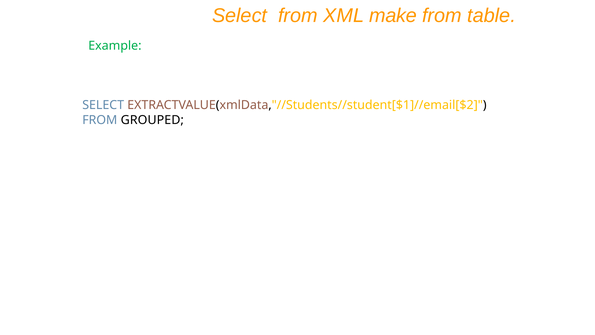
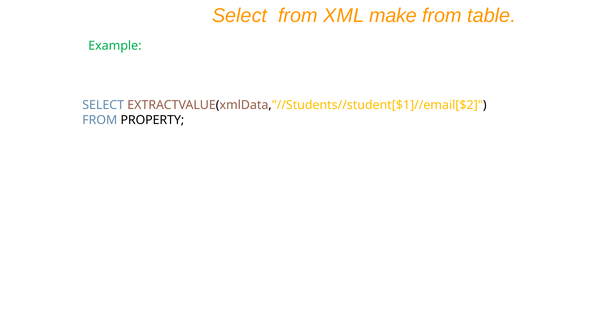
GROUPED: GROUPED -> PROPERTY
